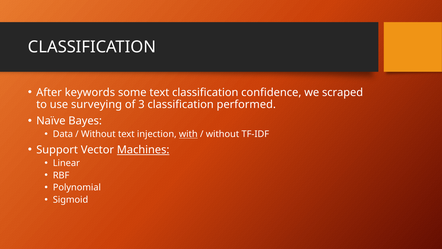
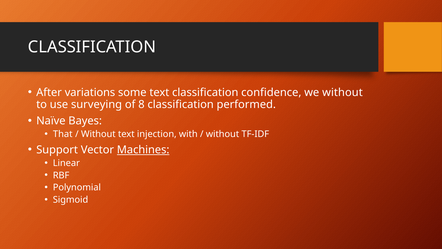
keywords: keywords -> variations
we scraped: scraped -> without
3: 3 -> 8
Data: Data -> That
with underline: present -> none
